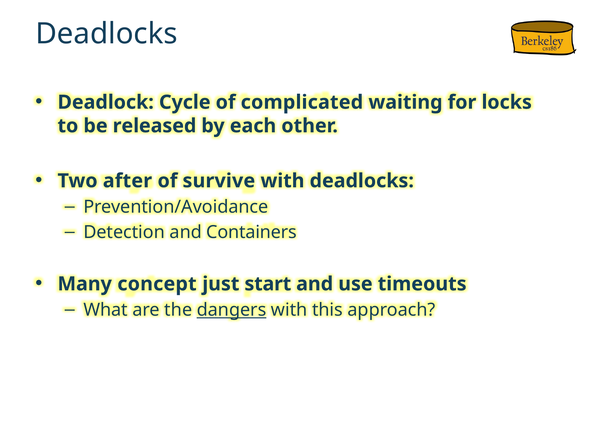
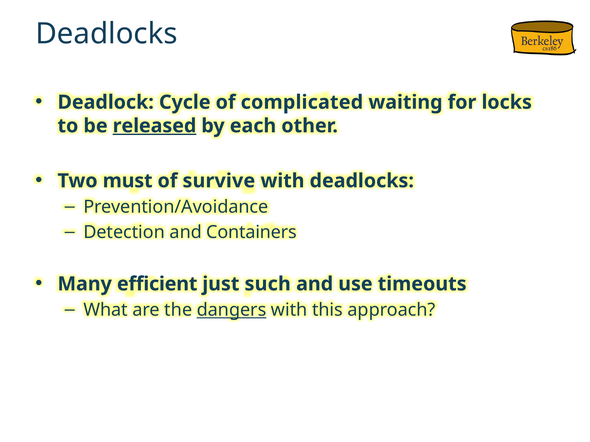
released underline: none -> present
after: after -> must
concept: concept -> efficient
start: start -> such
